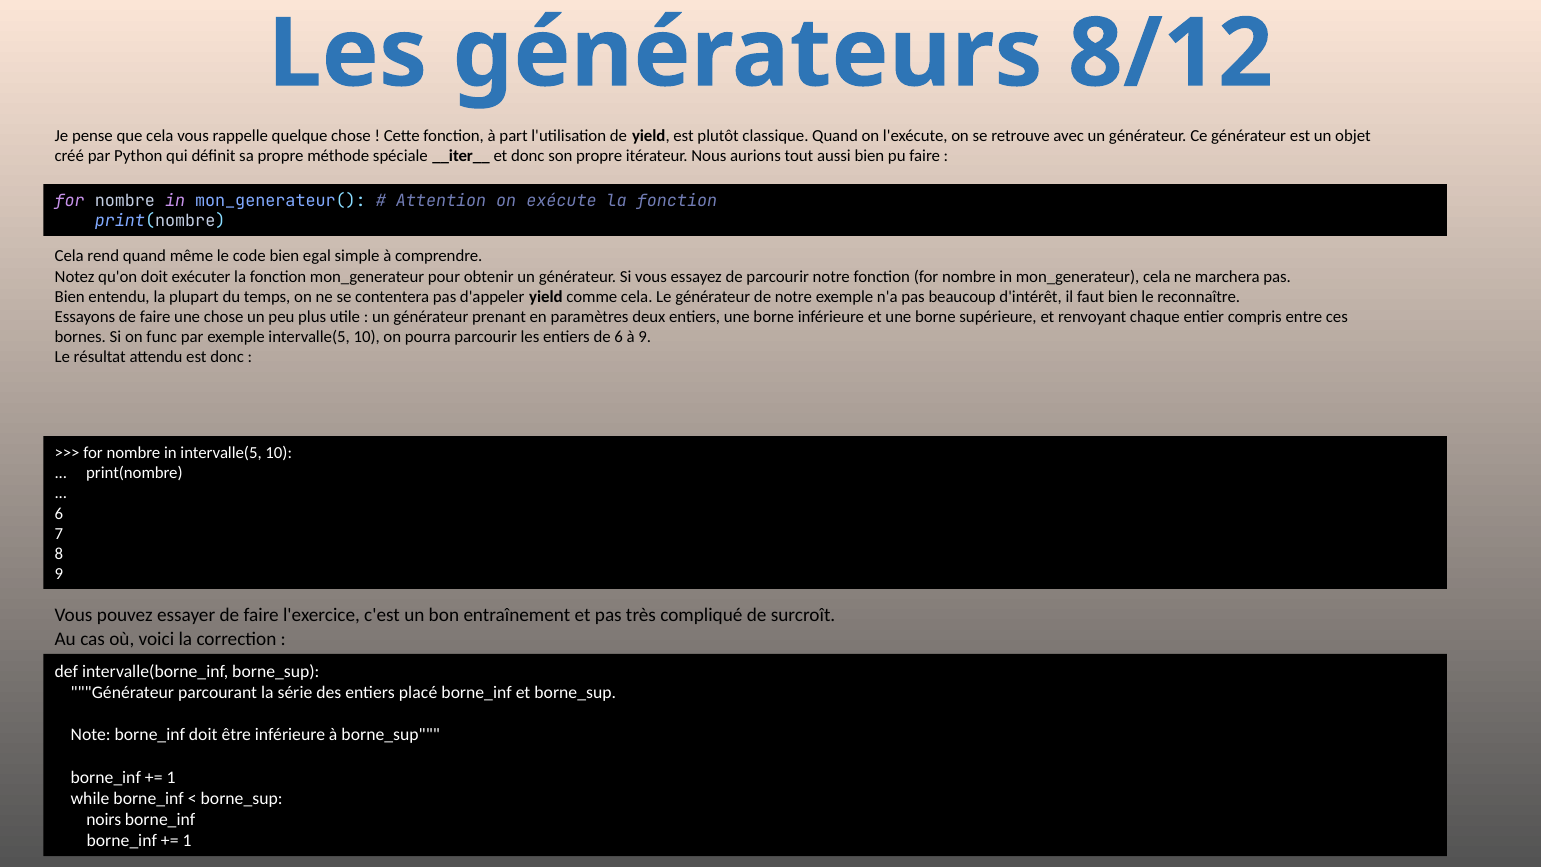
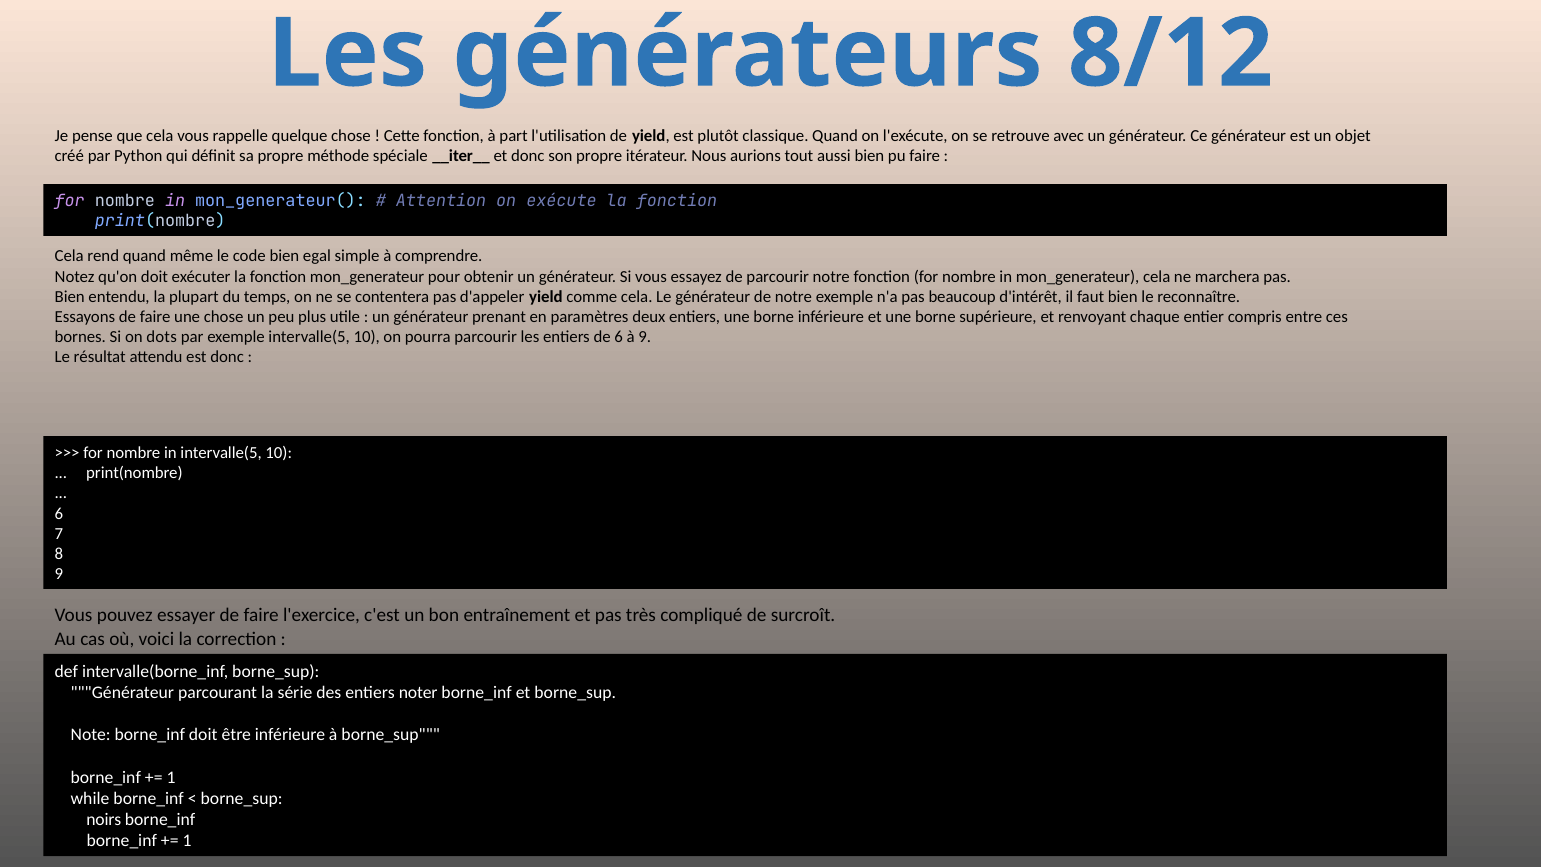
func: func -> dots
placé: placé -> noter
